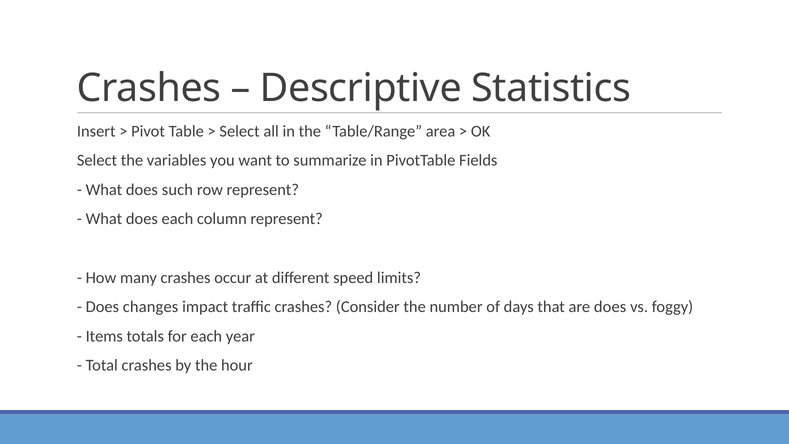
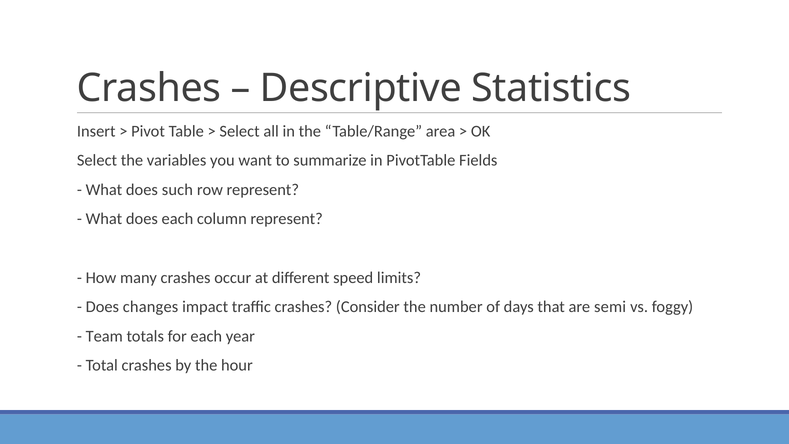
are does: does -> semi
Items: Items -> Team
